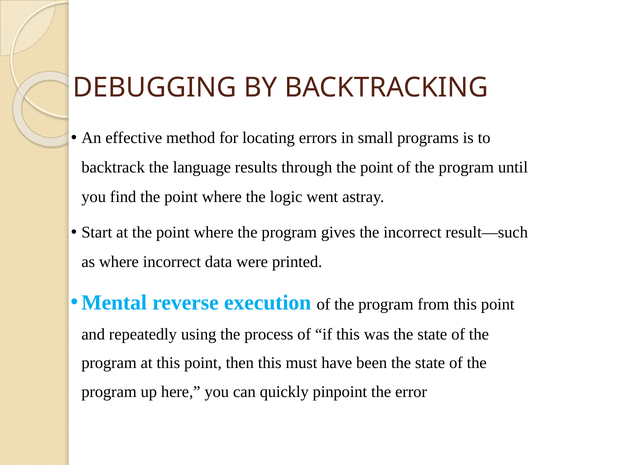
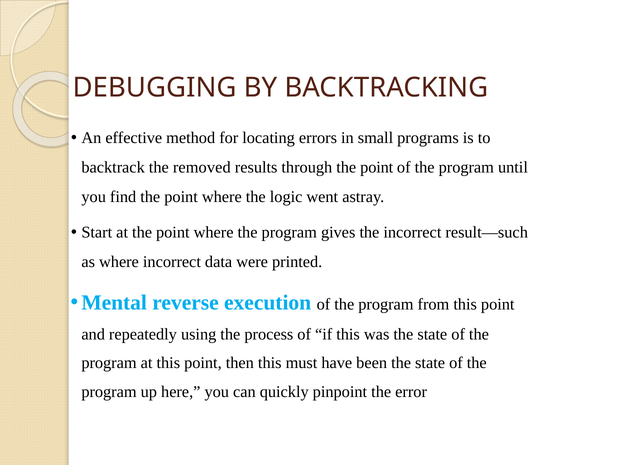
language: language -> removed
